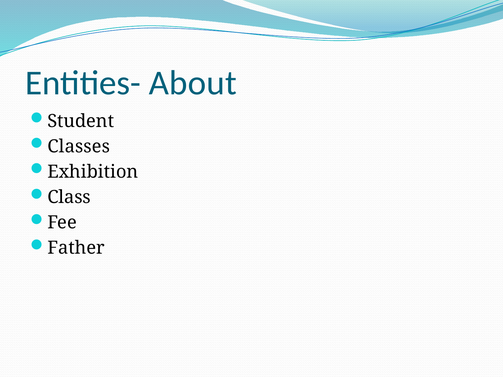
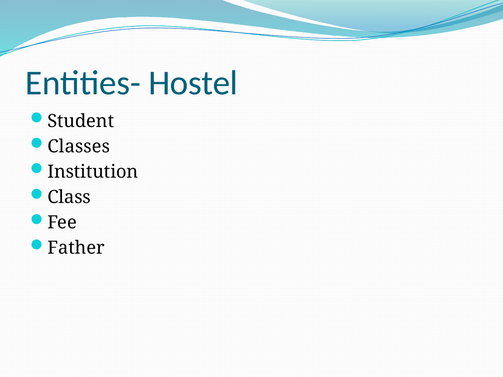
About: About -> Hostel
Exhibition: Exhibition -> Institution
